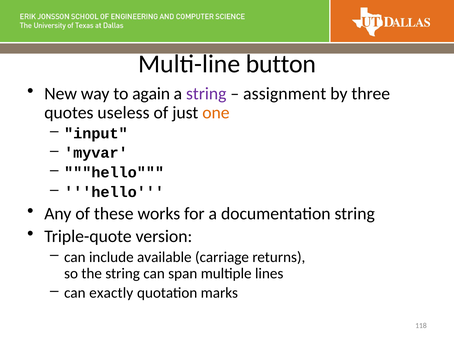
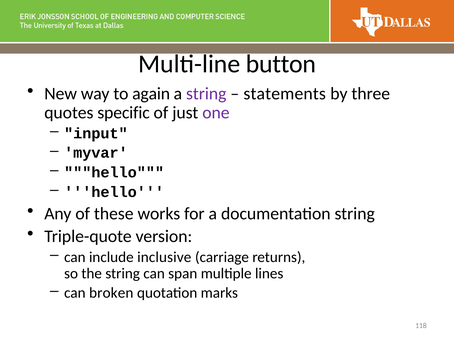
assignment: assignment -> statements
useless: useless -> specific
one colour: orange -> purple
available: available -> inclusive
exactly: exactly -> broken
